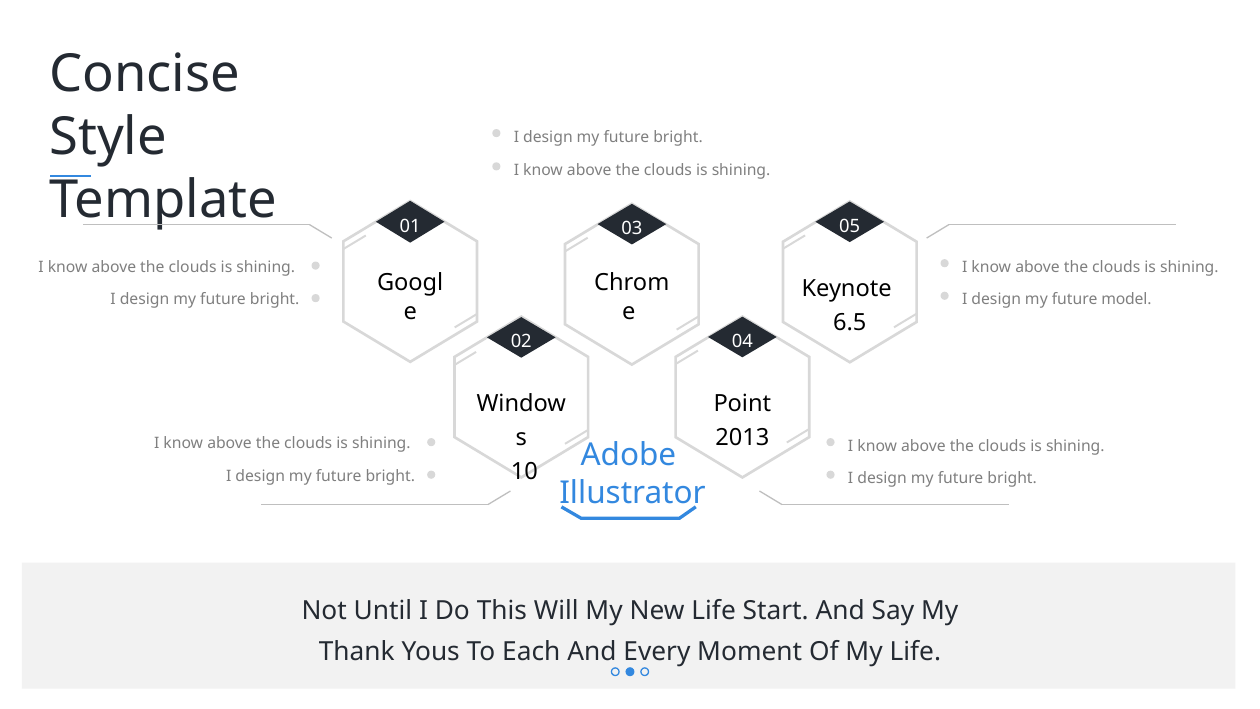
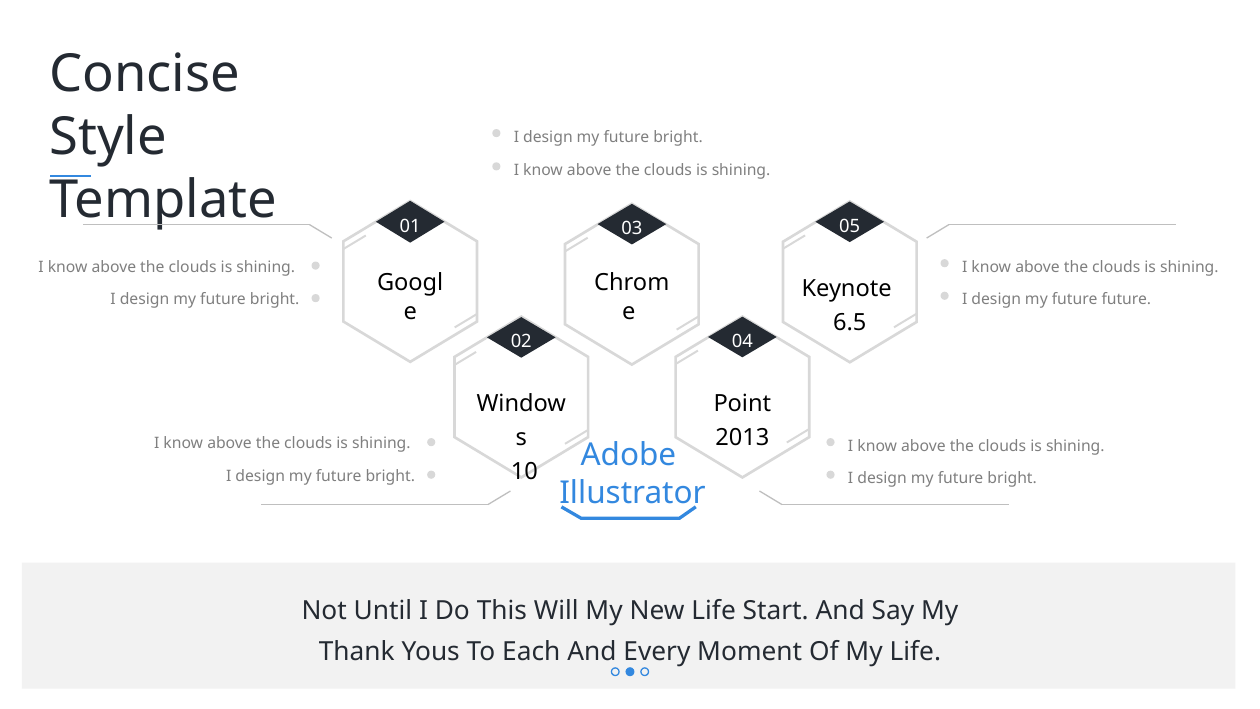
future model: model -> future
